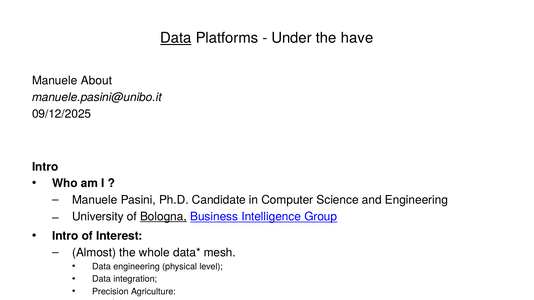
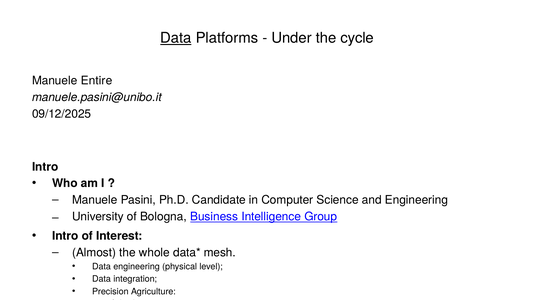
the have: have -> cycle
Manuele About: About -> Entire
Bologna underline: present -> none
